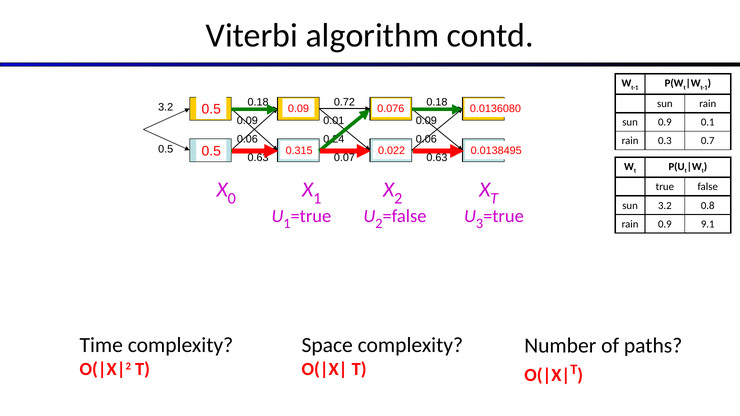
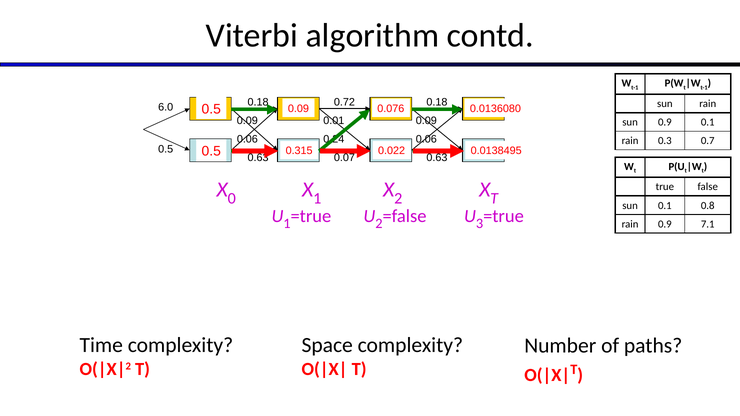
3.2 at (166, 107): 3.2 -> 6.0
sun 3.2: 3.2 -> 0.1
9.1: 9.1 -> 7.1
